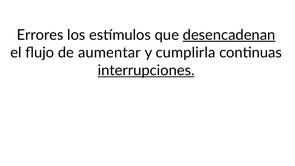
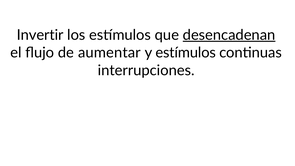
Errores: Errores -> Invertir
y cumplirla: cumplirla -> estímulos
interrupciones underline: present -> none
